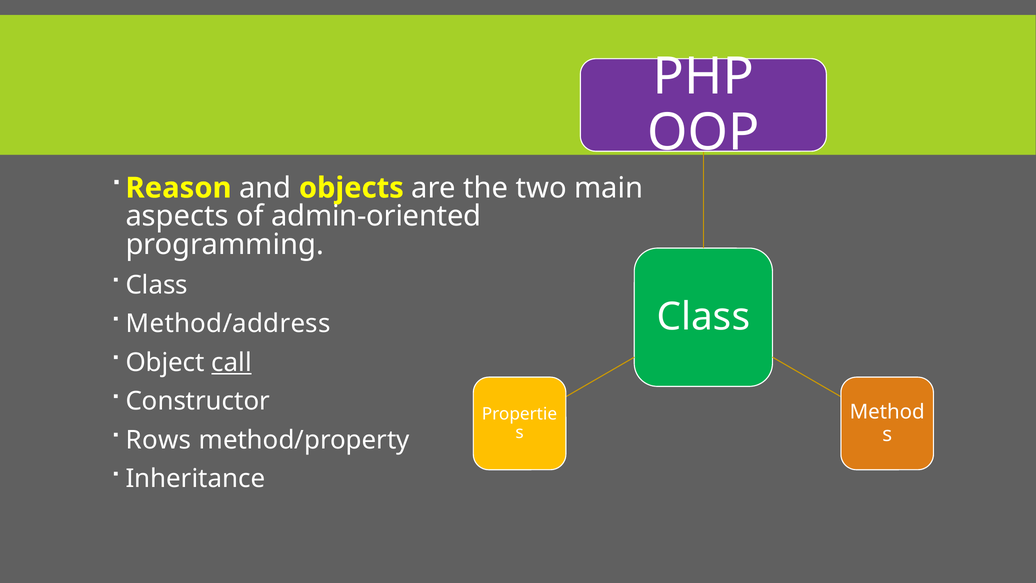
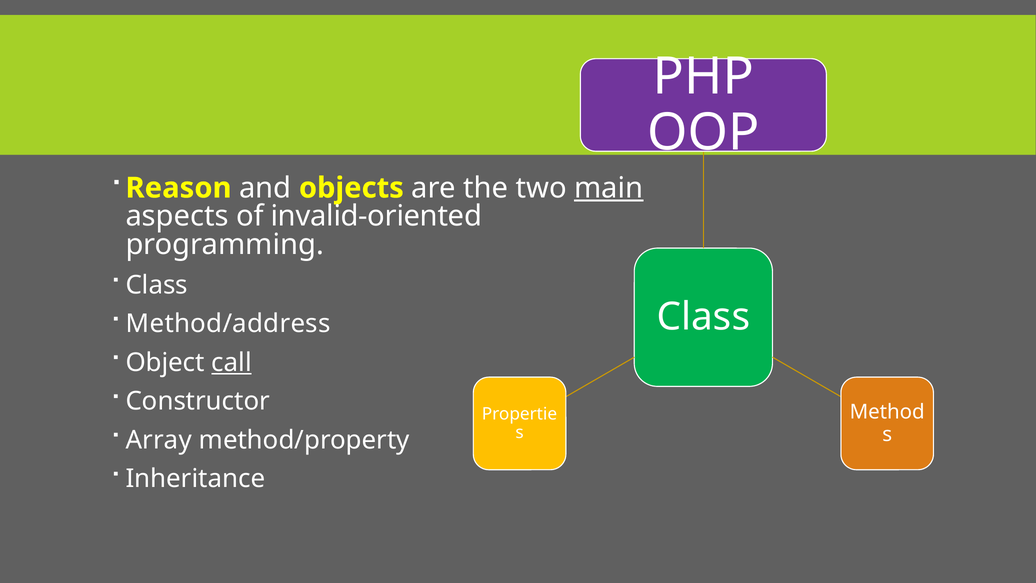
main underline: none -> present
admin-oriented: admin-oriented -> invalid-oriented
Rows: Rows -> Array
